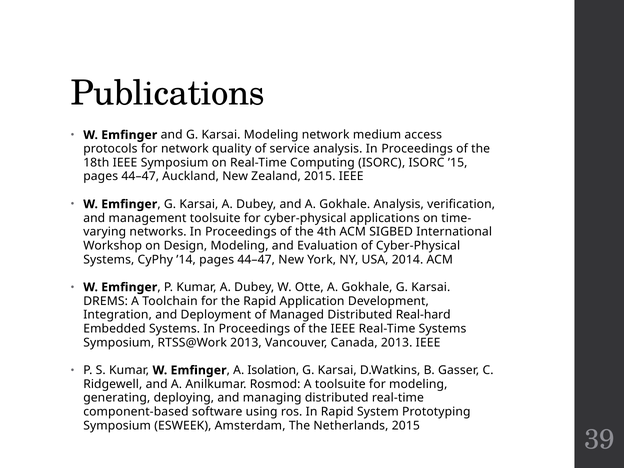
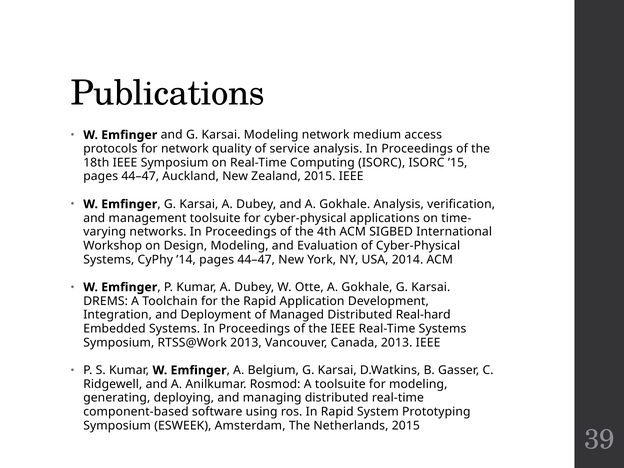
Isolation: Isolation -> Belgium
